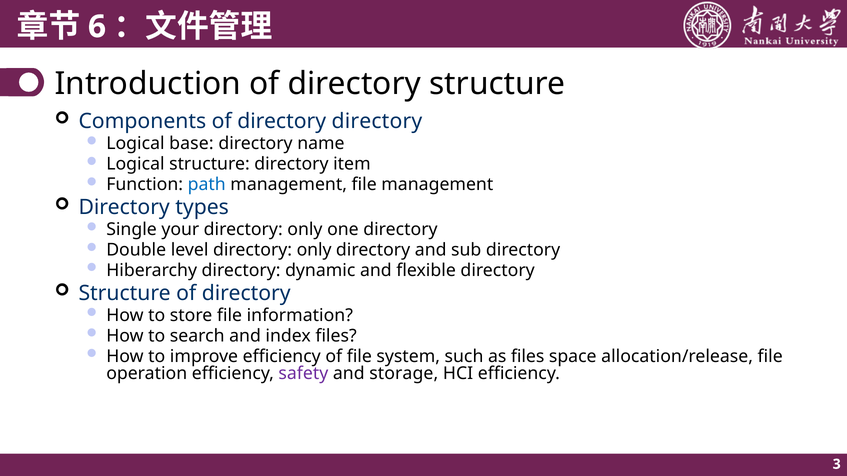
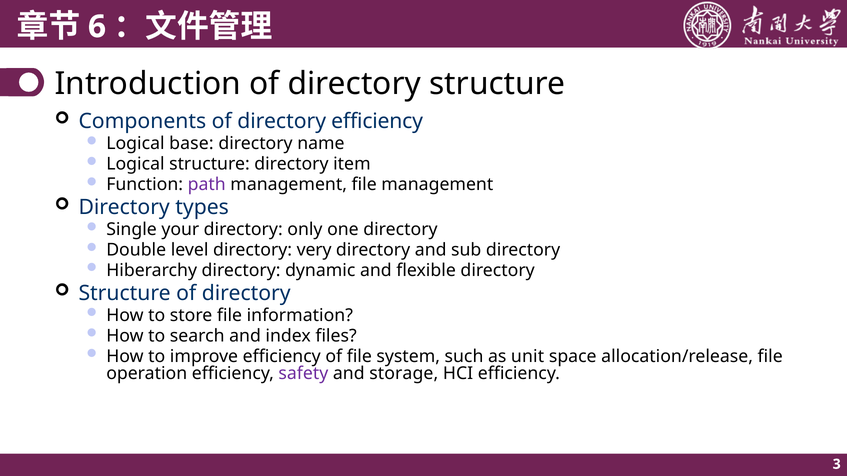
directory directory: directory -> efficiency
path colour: blue -> purple
level directory only: only -> very
as files: files -> unit
